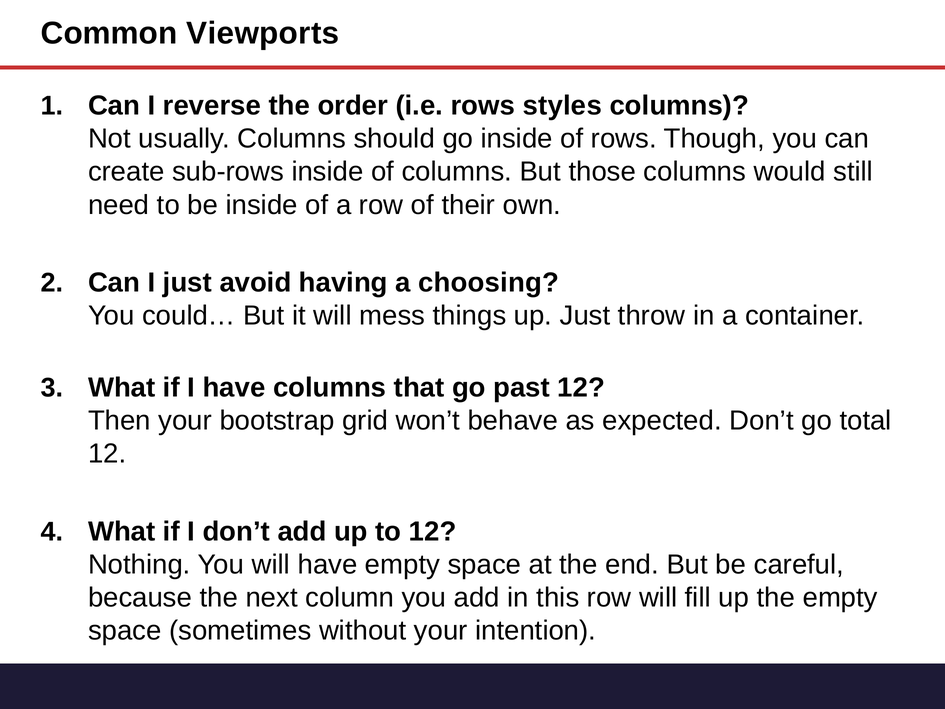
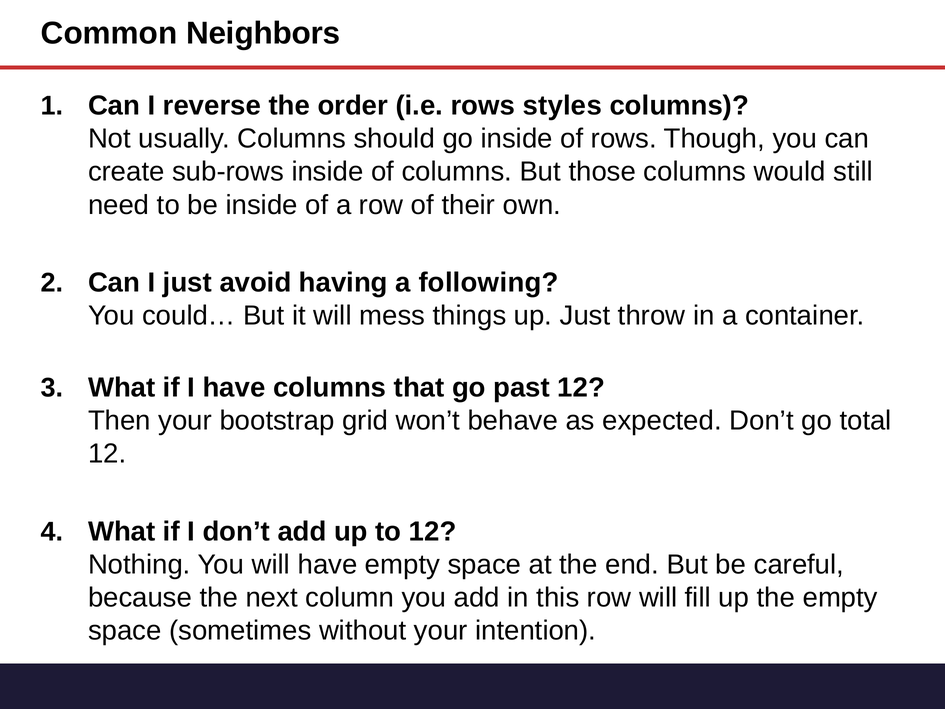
Viewports: Viewports -> Neighbors
choosing: choosing -> following
